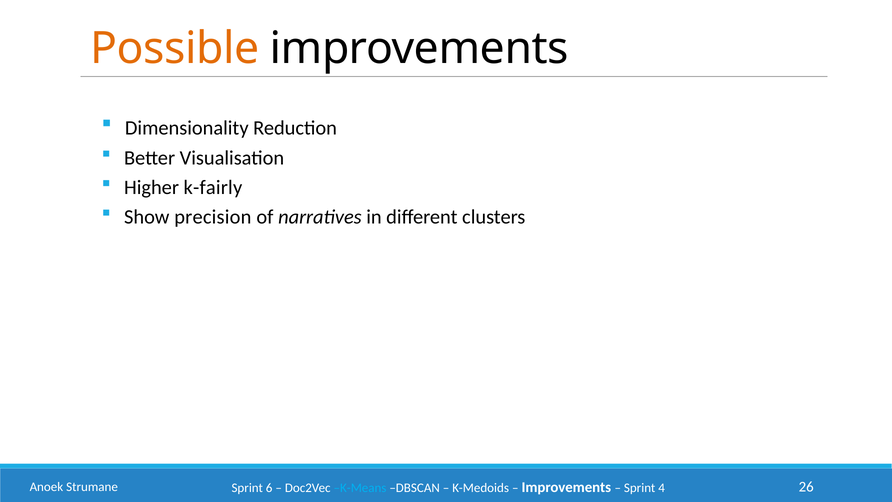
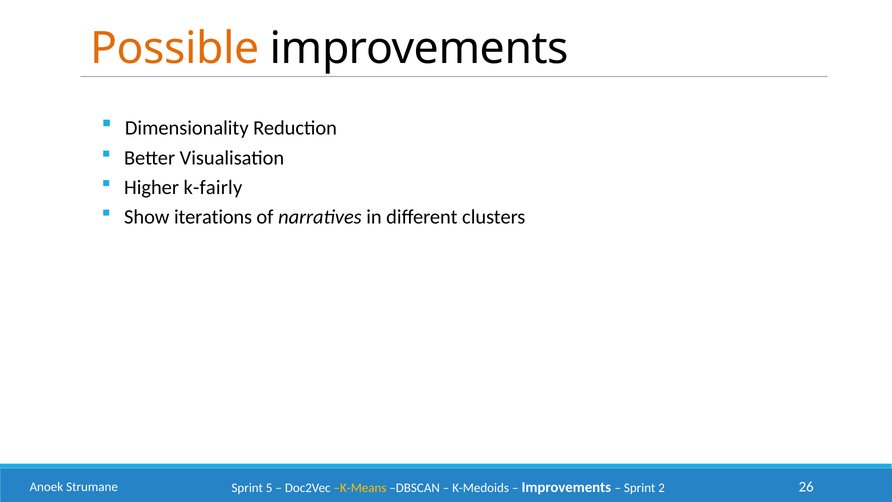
precision: precision -> iterations
6: 6 -> 5
K-Means colour: light blue -> yellow
4: 4 -> 2
